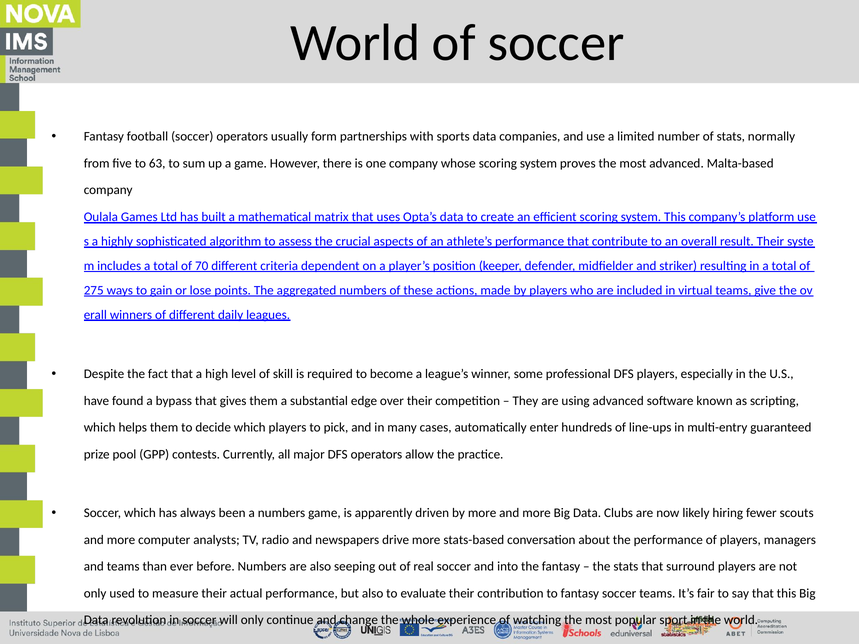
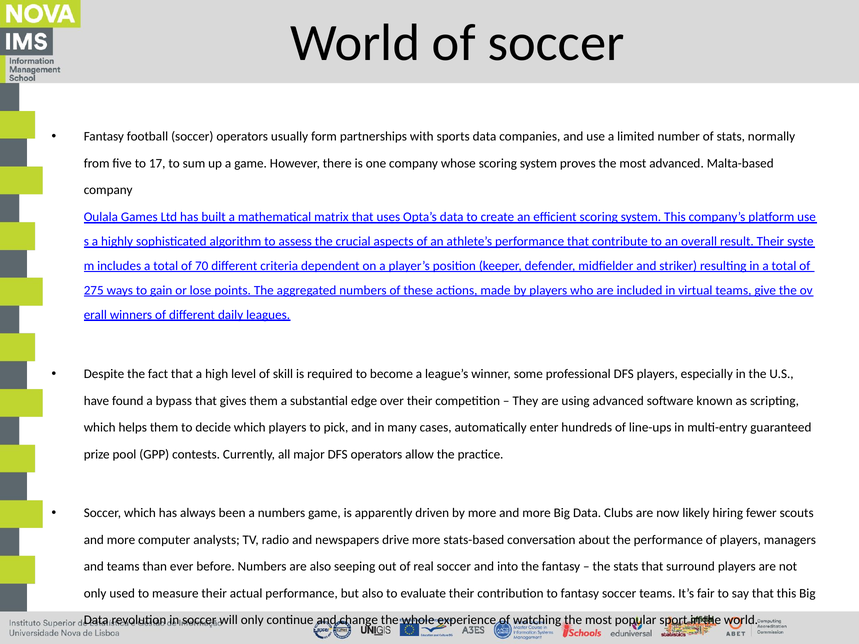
63: 63 -> 17
